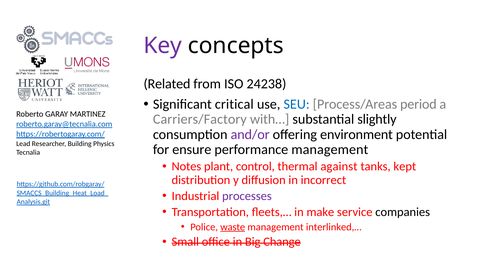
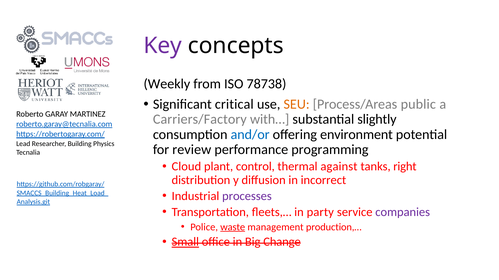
Related: Related -> Weekly
24238: 24238 -> 78738
SEU colour: blue -> orange
period: period -> public
and/or colour: purple -> blue
ensure: ensure -> review
performance management: management -> programming
Notes: Notes -> Cloud
kept: kept -> right
make: make -> party
companies colour: black -> purple
interlinked,…: interlinked,… -> production,…
Small underline: none -> present
